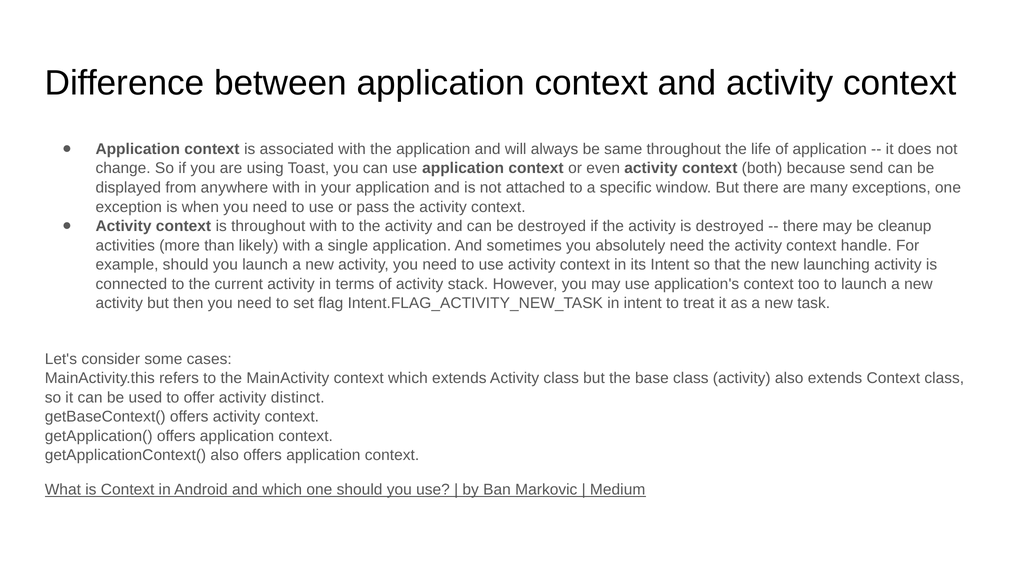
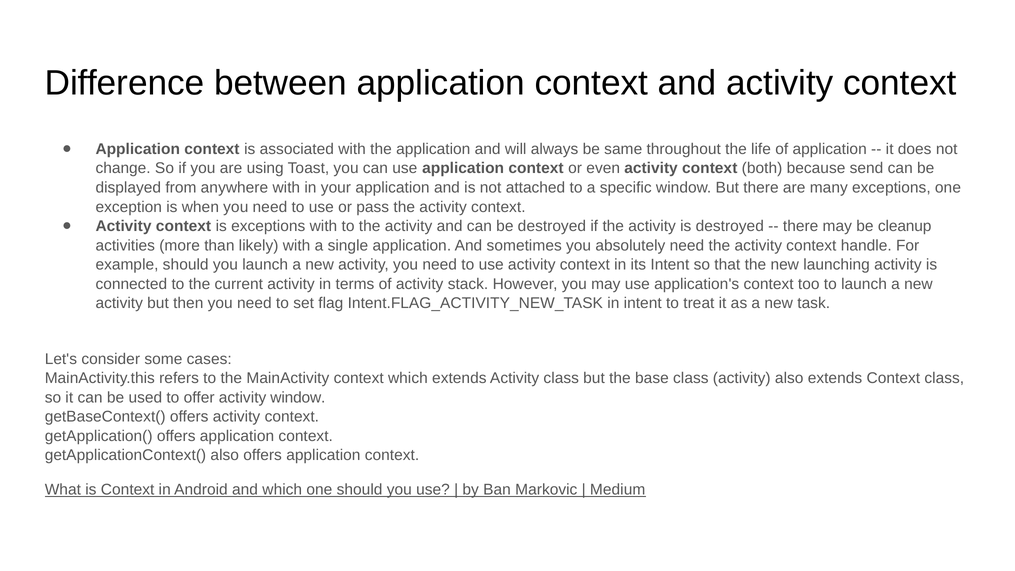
is throughout: throughout -> exceptions
activity distinct: distinct -> window
